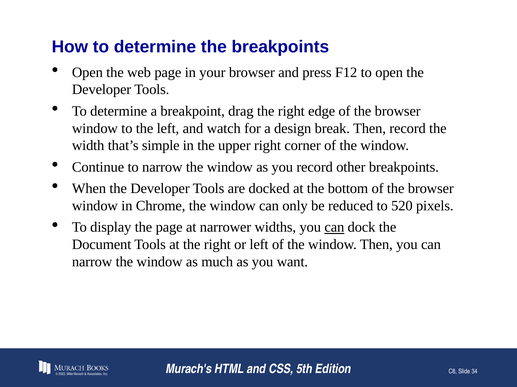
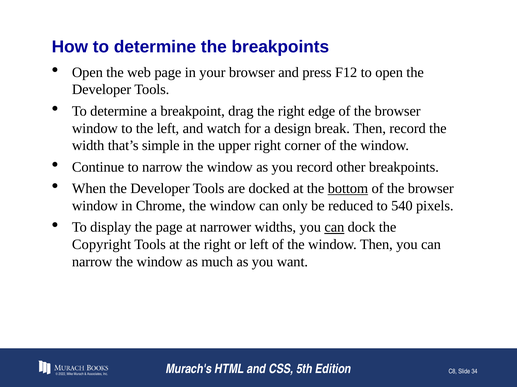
bottom underline: none -> present
520: 520 -> 540
Document: Document -> Copyright
